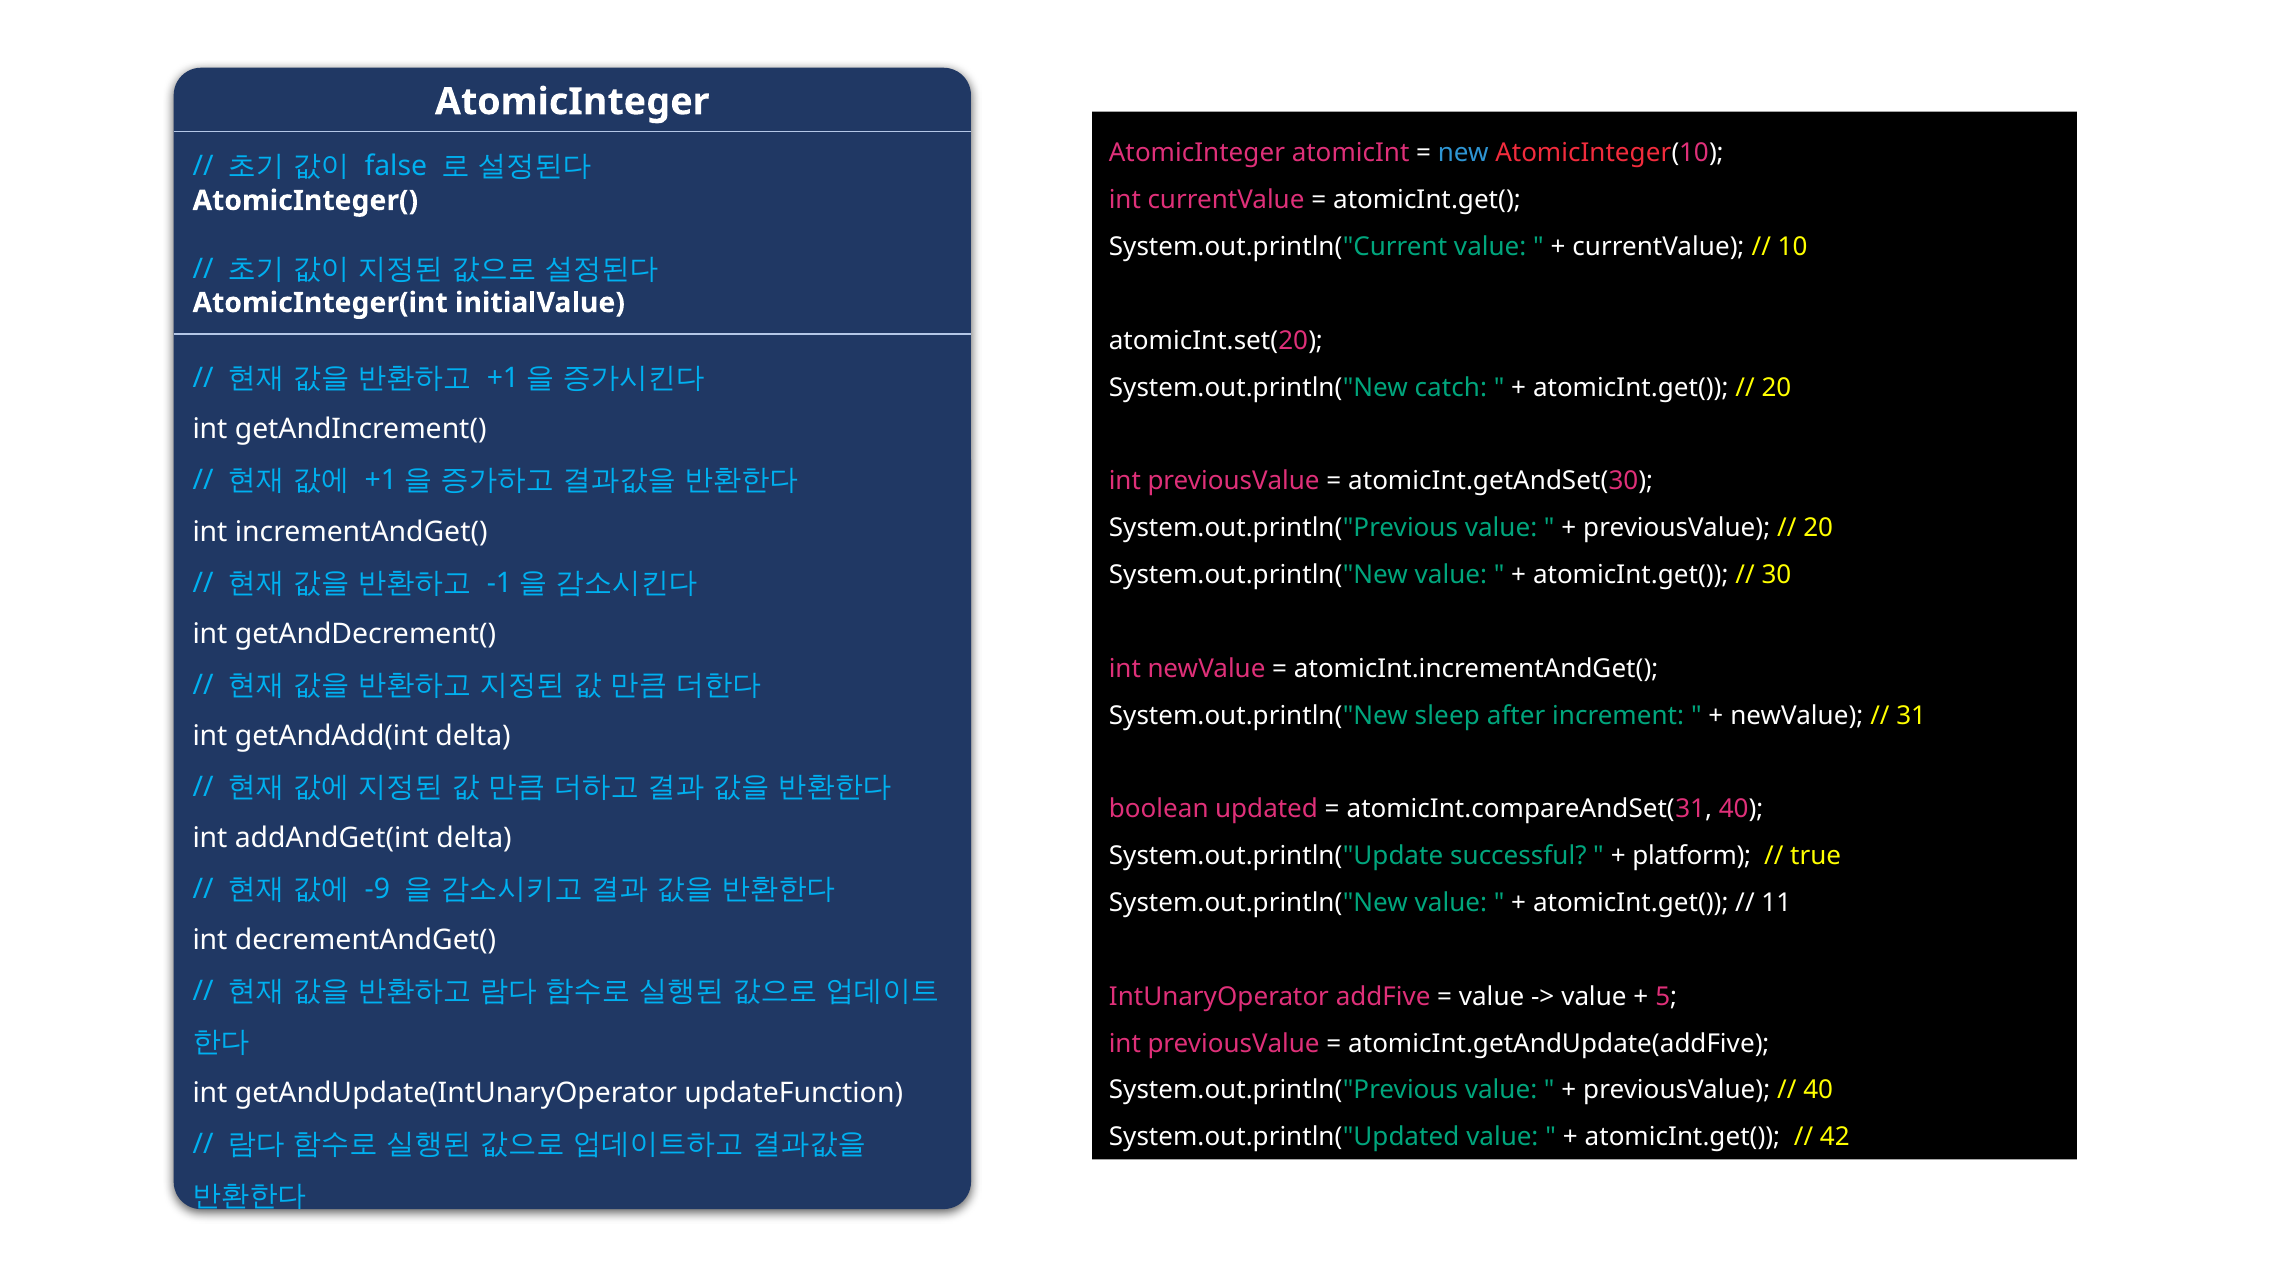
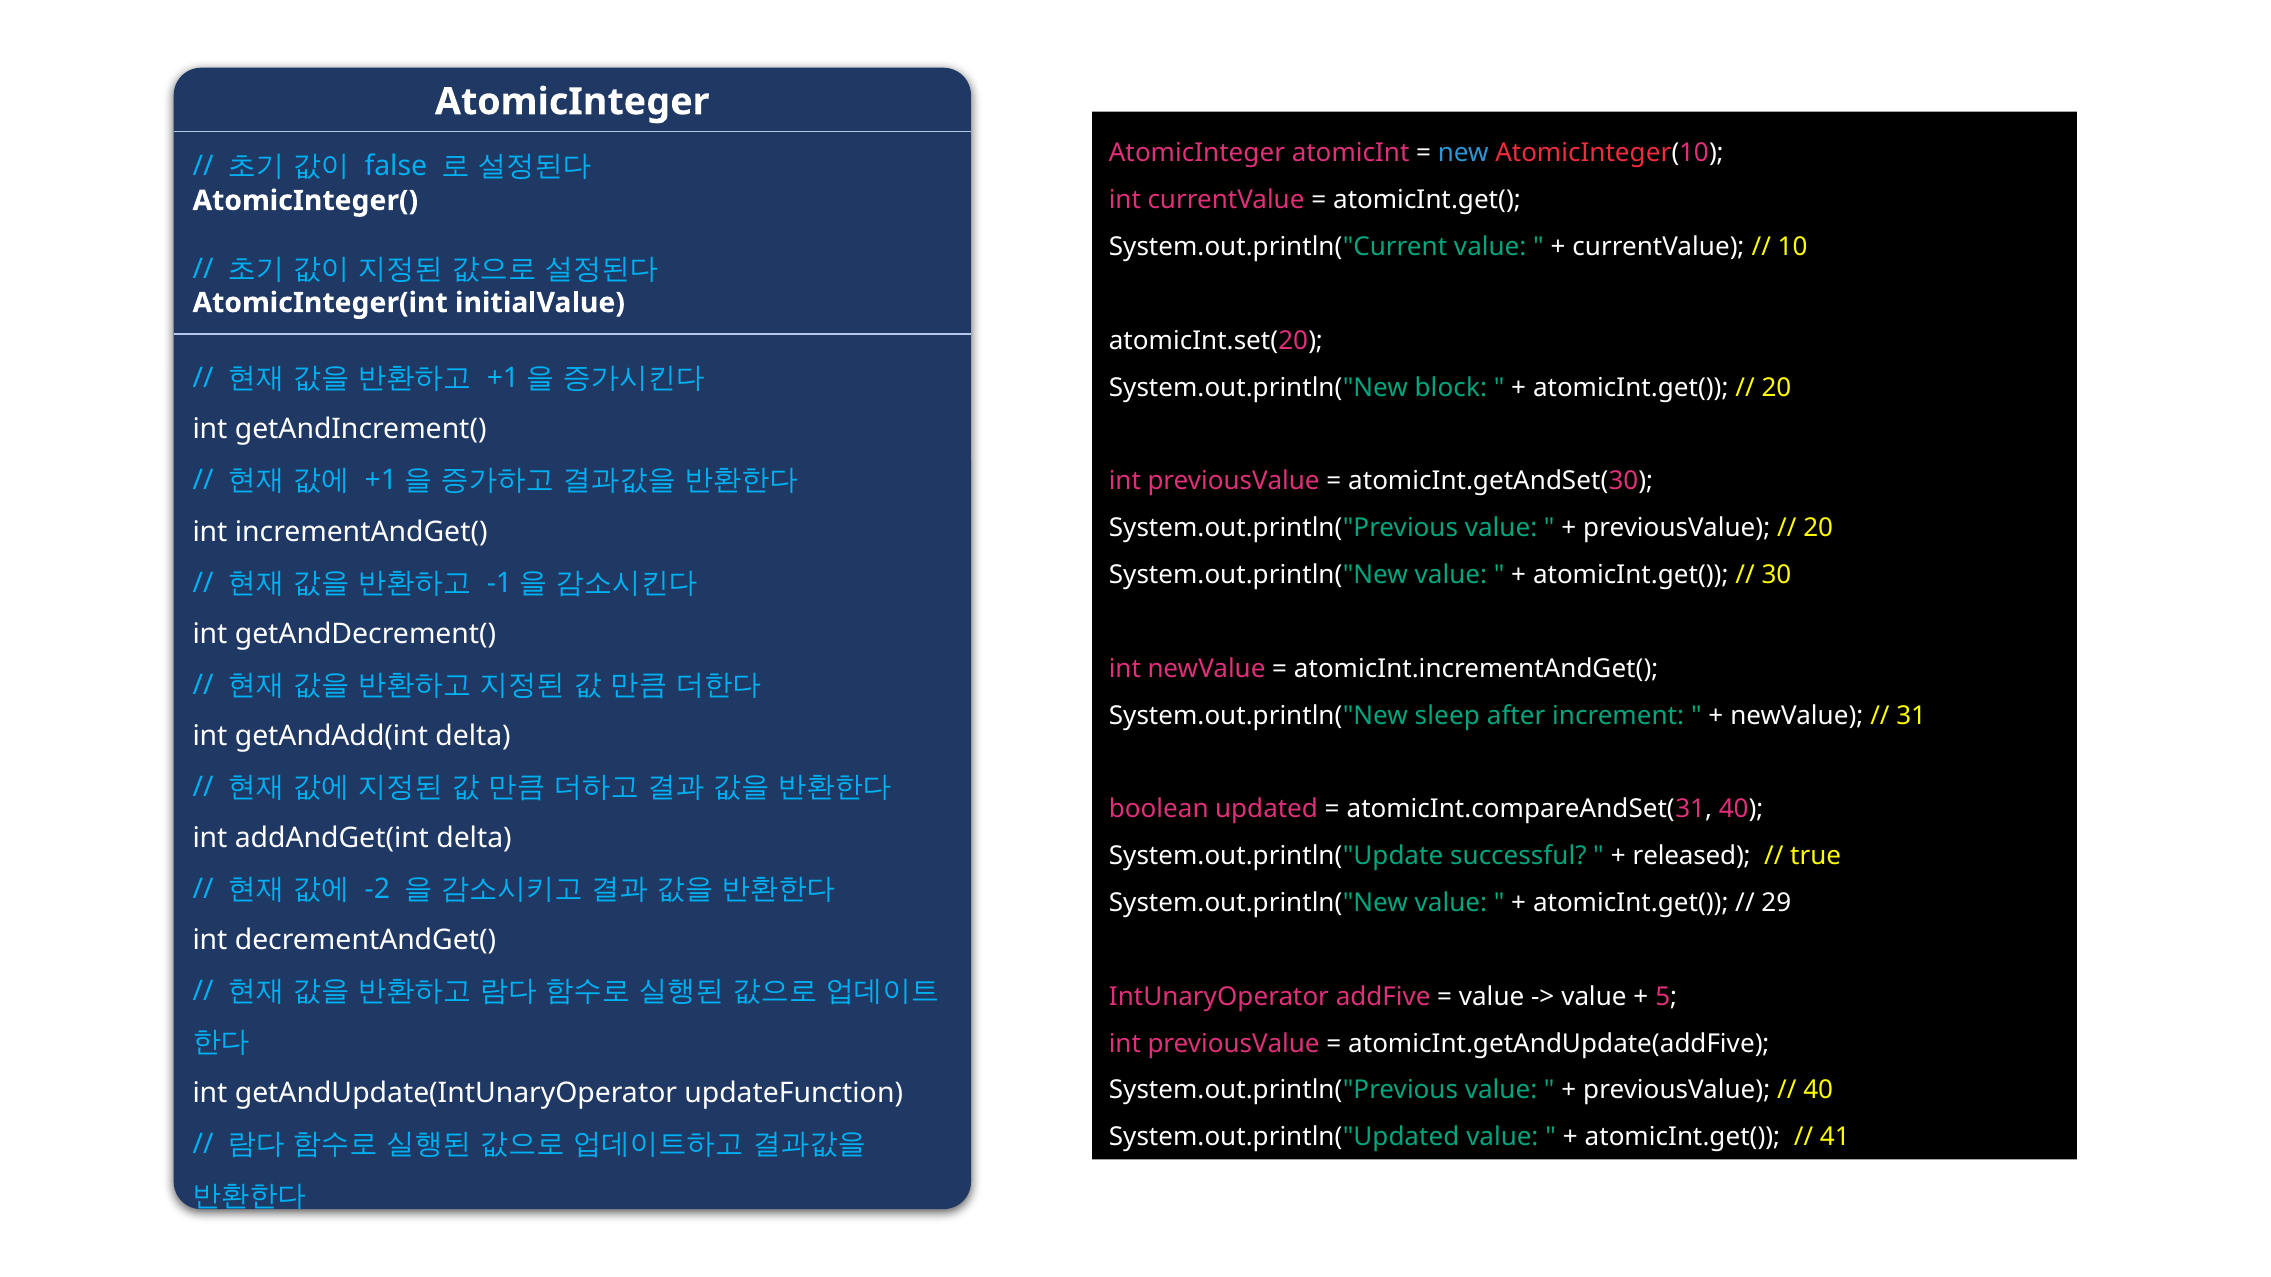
catch: catch -> block
platform: platform -> released
-9: -9 -> -2
11: 11 -> 29
42: 42 -> 41
